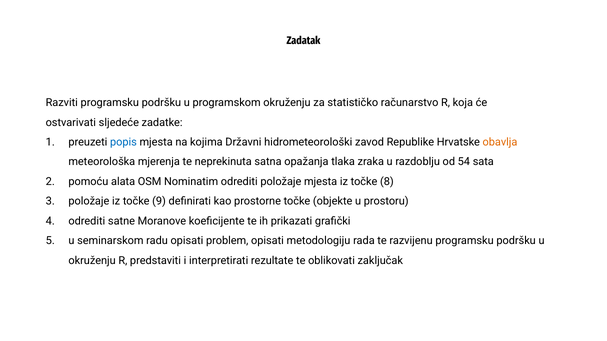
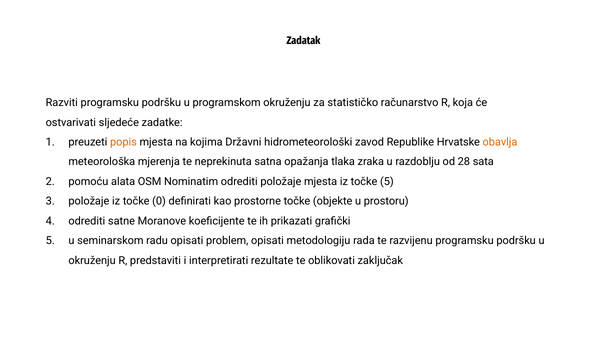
popis colour: blue -> orange
54: 54 -> 28
točke 8: 8 -> 5
9: 9 -> 0
